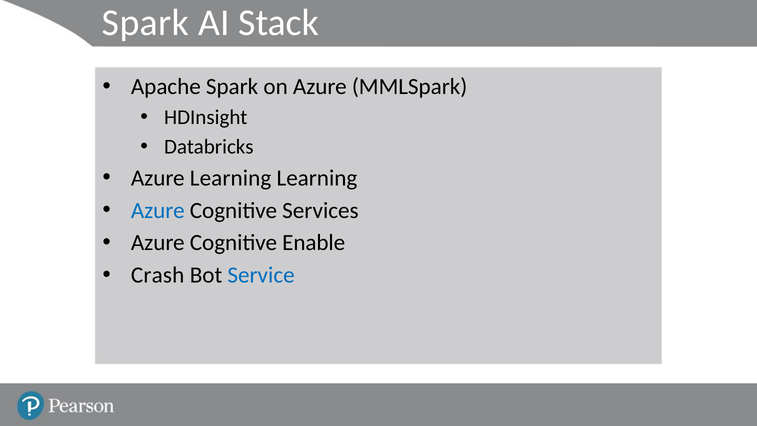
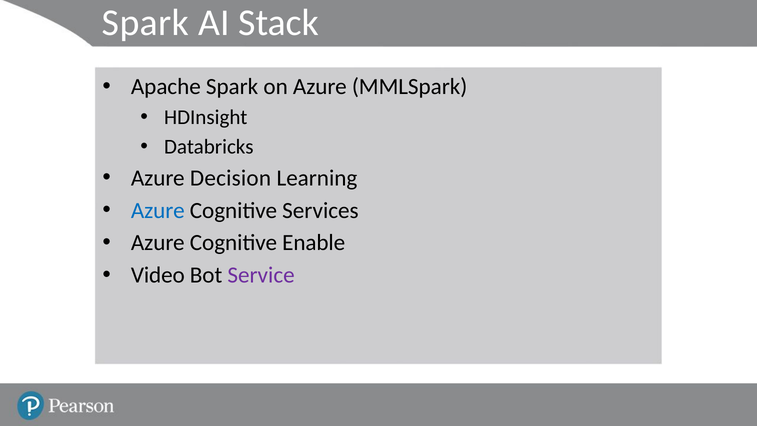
Azure Learning: Learning -> Decision
Crash: Crash -> Video
Service colour: blue -> purple
